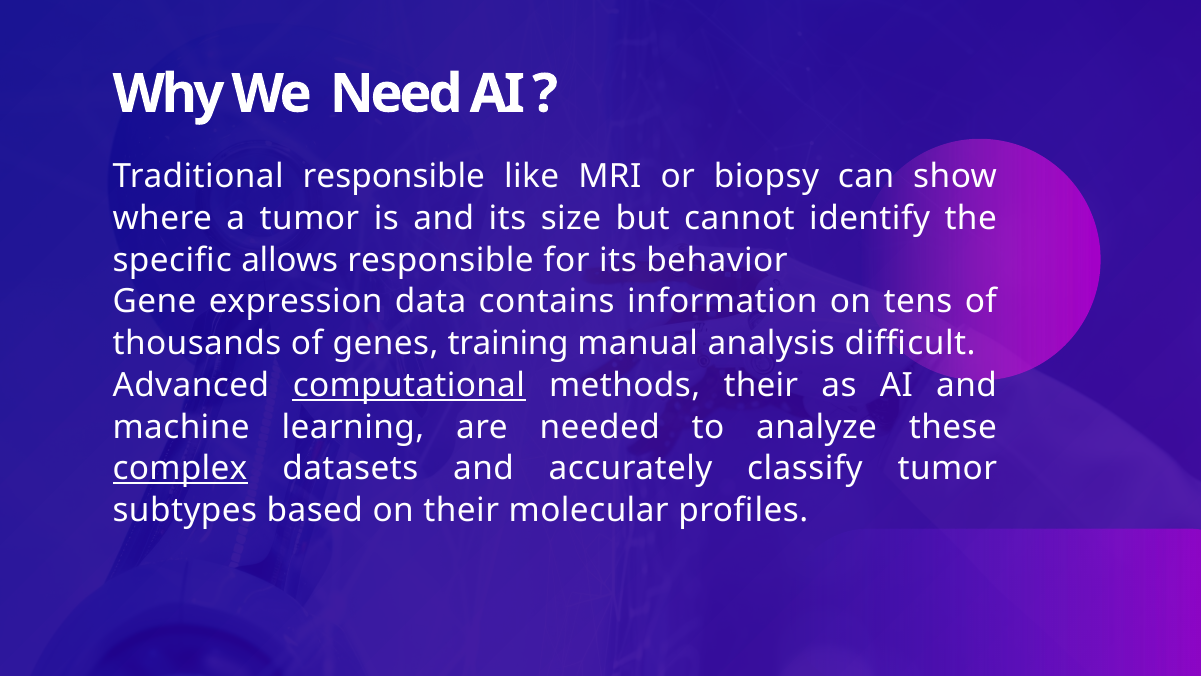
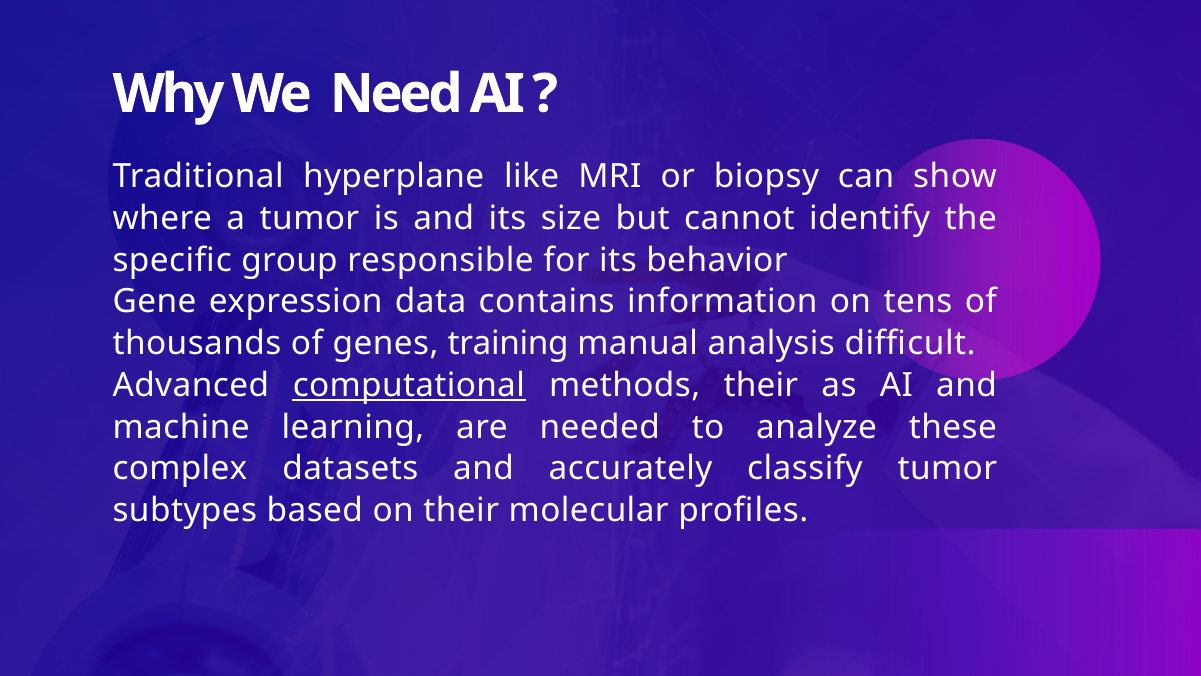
Traditional responsible: responsible -> hyperplane
allows: allows -> group
complex underline: present -> none
